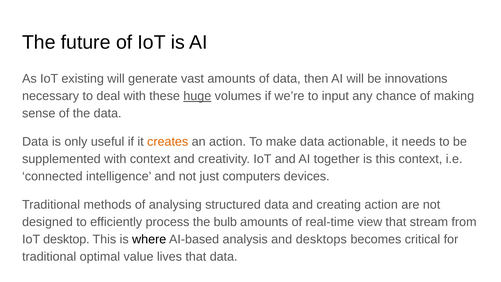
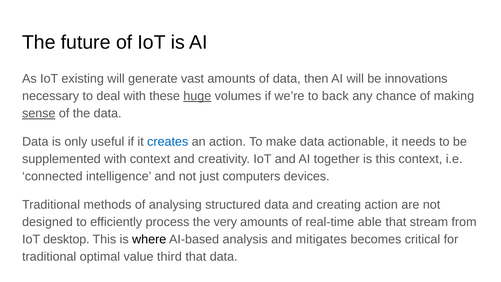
input: input -> back
sense underline: none -> present
creates colour: orange -> blue
bulb: bulb -> very
view: view -> able
desktops: desktops -> mitigates
lives: lives -> third
